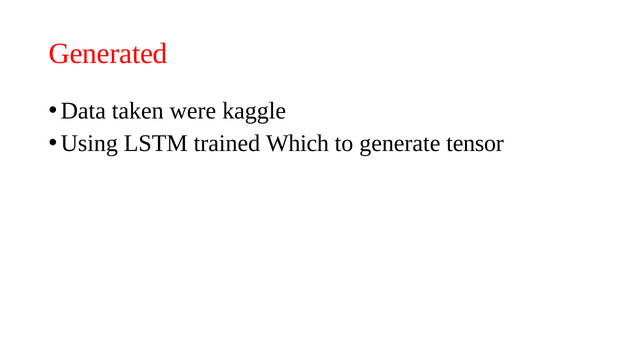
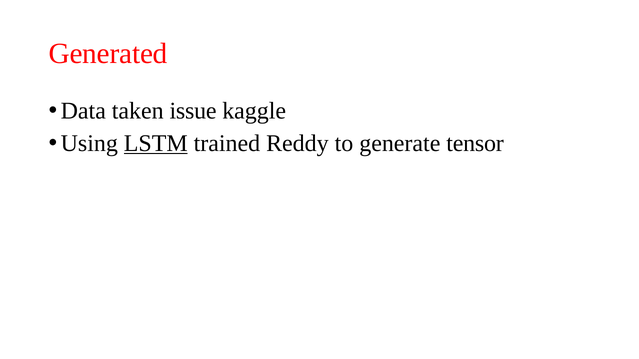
were: were -> issue
LSTM underline: none -> present
Which: Which -> Reddy
